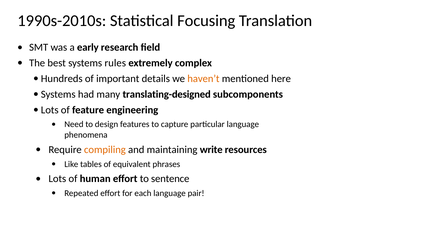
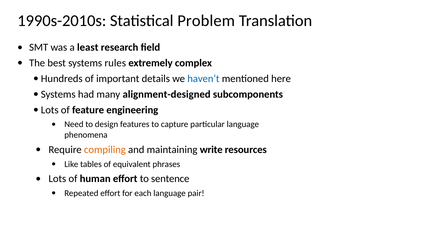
Focusing: Focusing -> Problem
early: early -> least
haven’t colour: orange -> blue
translating-designed: translating-designed -> alignment-designed
